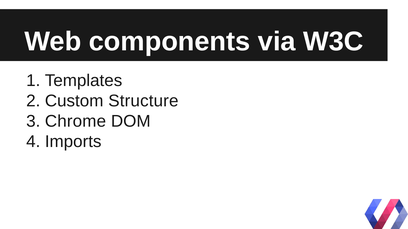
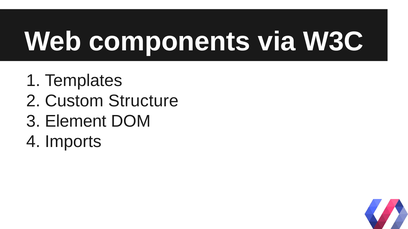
Chrome: Chrome -> Element
